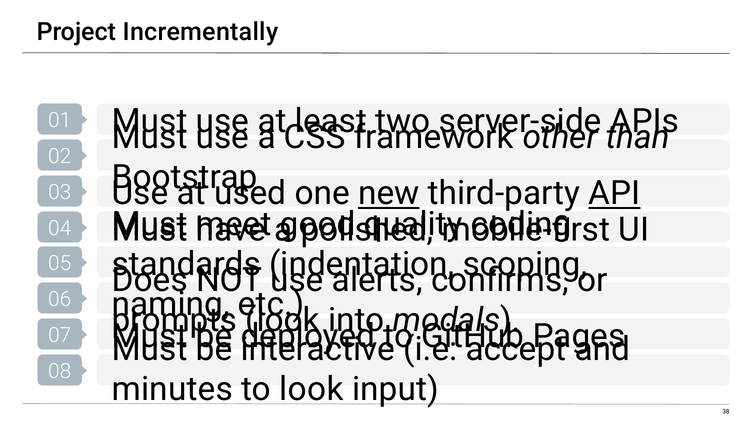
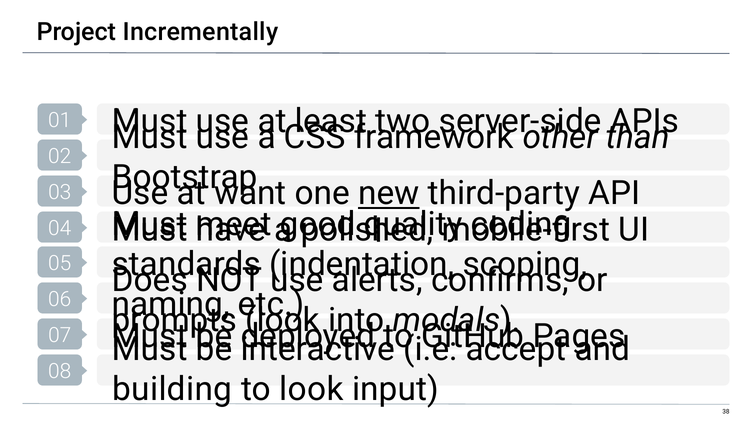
used: used -> want
API underline: present -> none
minutes: minutes -> building
